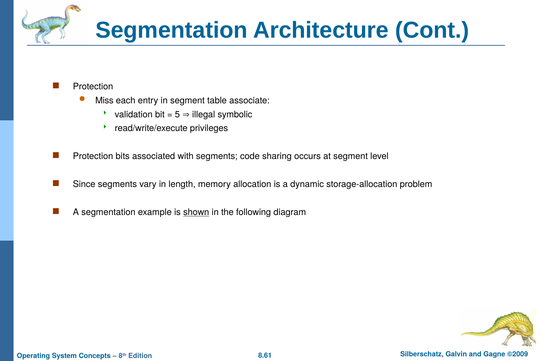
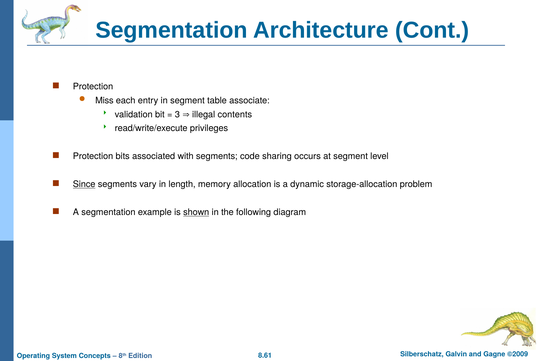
5: 5 -> 3
symbolic: symbolic -> contents
Since underline: none -> present
